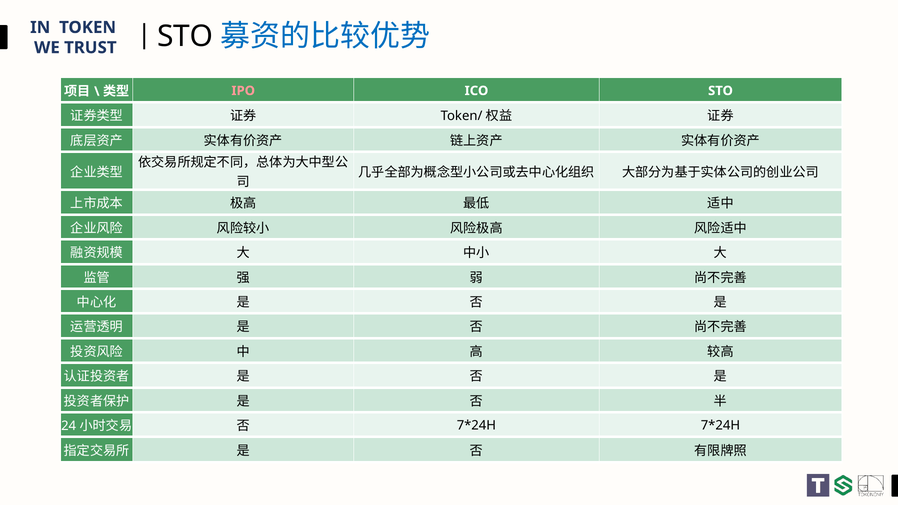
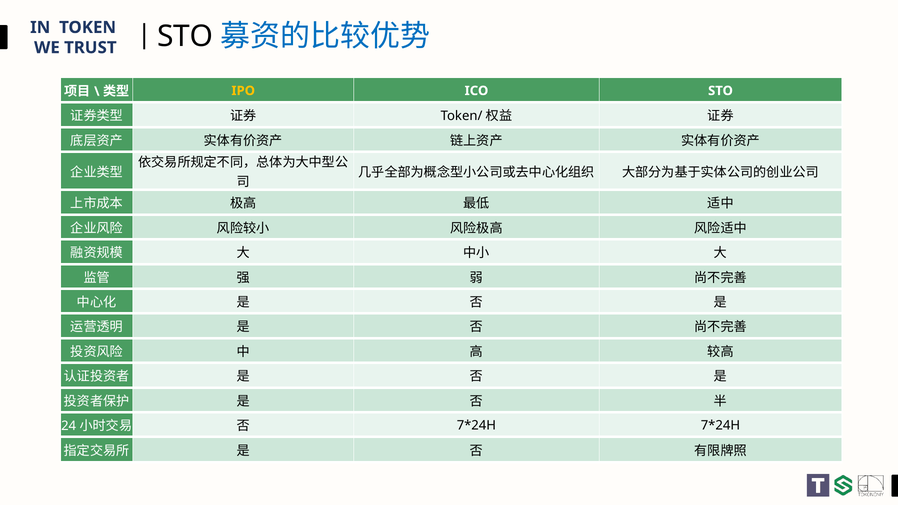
IPO colour: pink -> yellow
